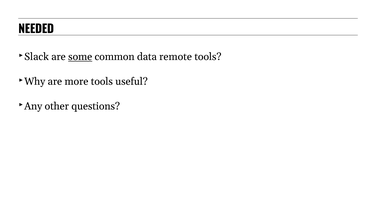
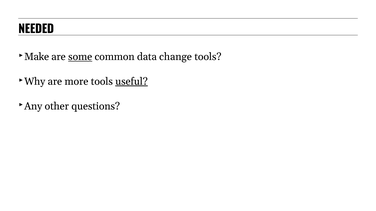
Slack: Slack -> Make
remote: remote -> change
useful underline: none -> present
